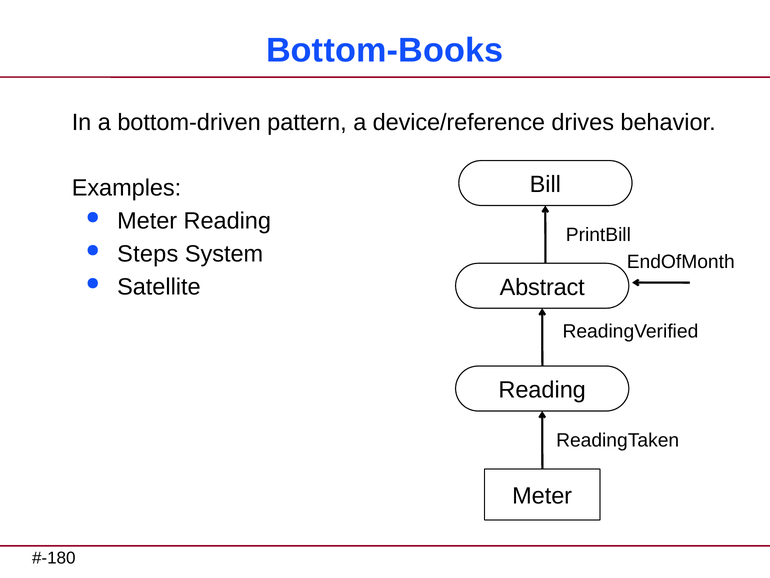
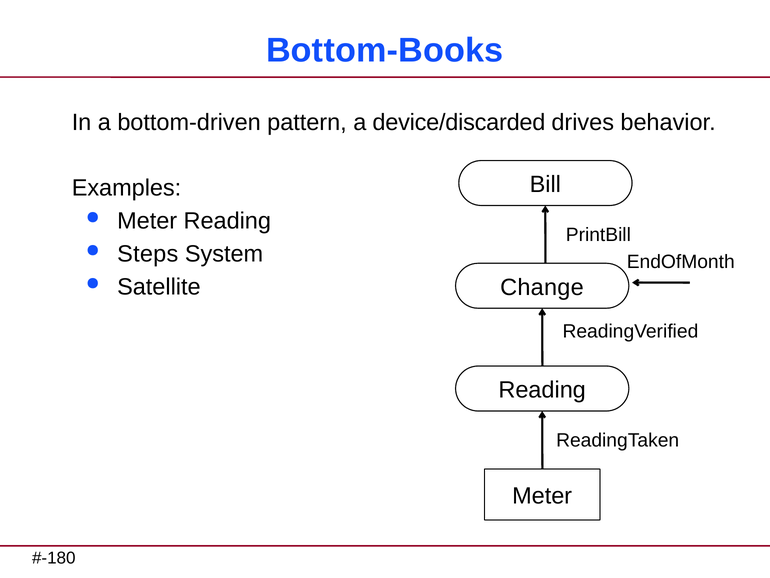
device/reference: device/reference -> device/discarded
Abstract: Abstract -> Change
